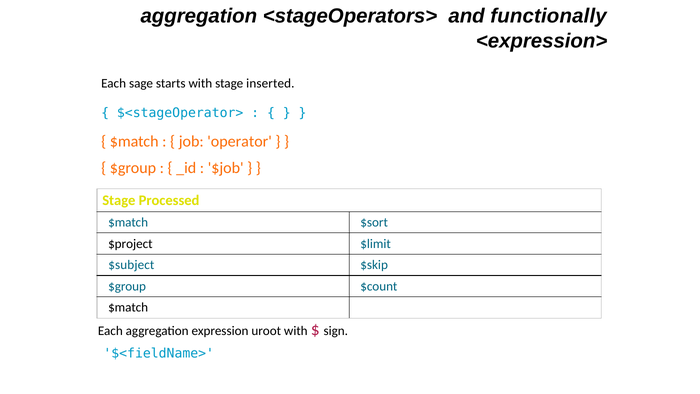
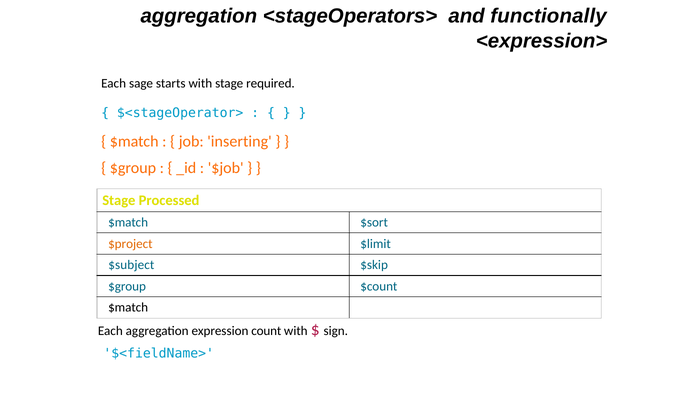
inserted: inserted -> required
operator: operator -> inserting
$project colour: black -> orange
uroot: uroot -> count
